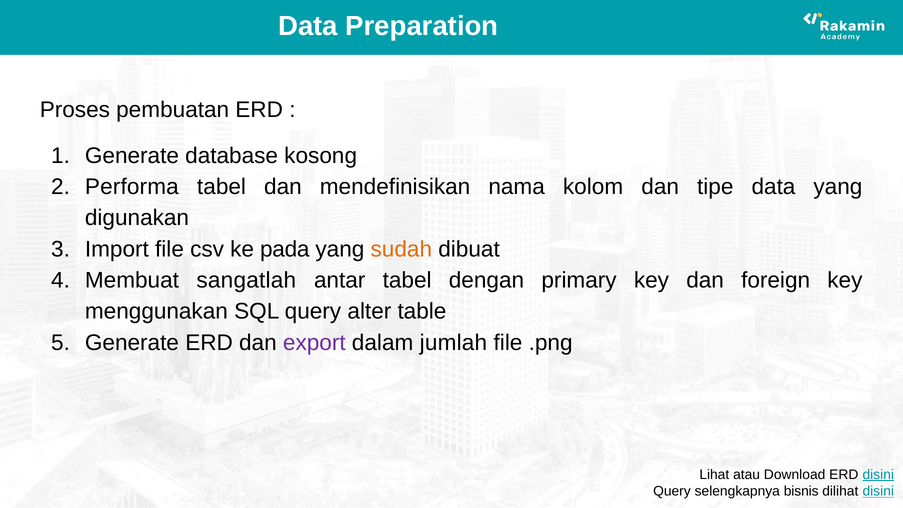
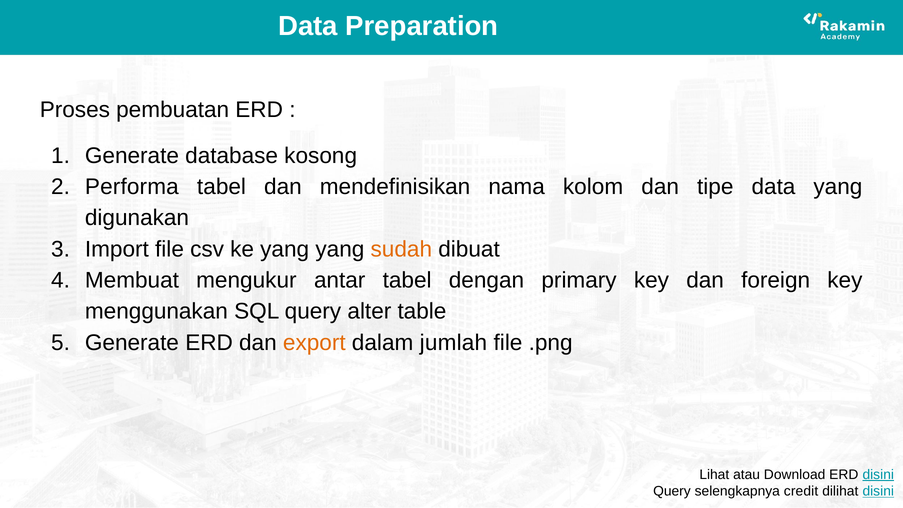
ke pada: pada -> yang
sangatlah: sangatlah -> mengukur
export colour: purple -> orange
bisnis: bisnis -> credit
